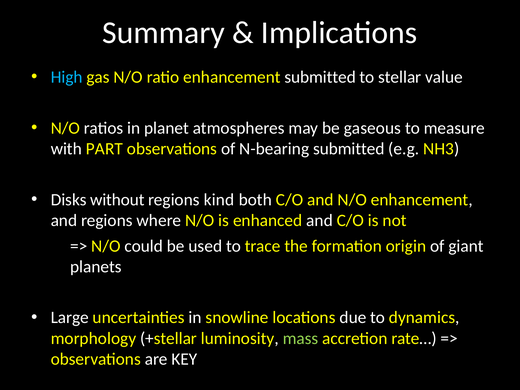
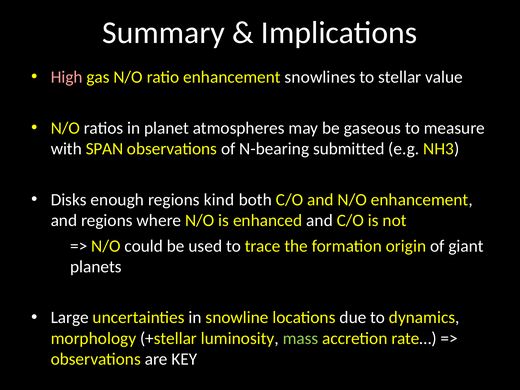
High colour: light blue -> pink
enhancement submitted: submitted -> snowlines
PART: PART -> SPAN
without: without -> enough
